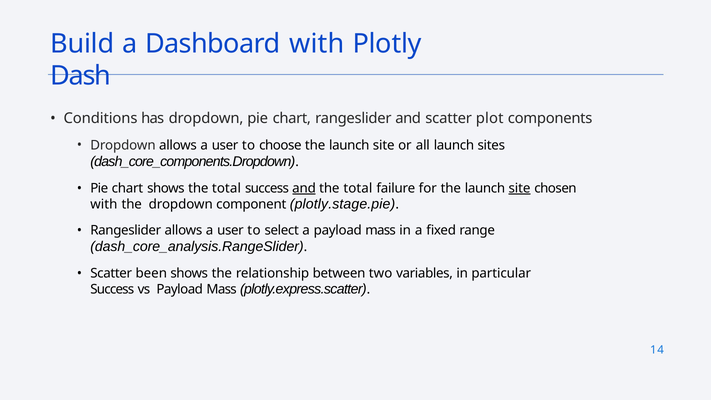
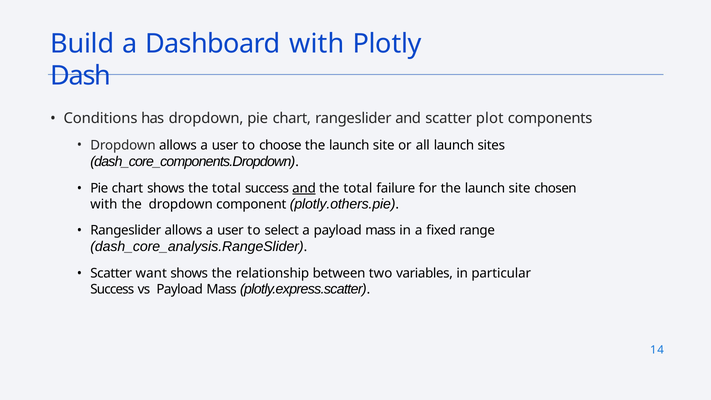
site at (520, 188) underline: present -> none
plotly.stage.pie: plotly.stage.pie -> plotly.others.pie
been: been -> want
